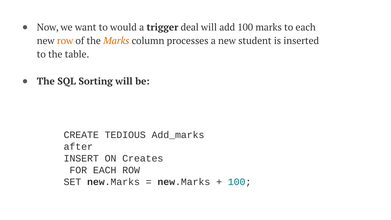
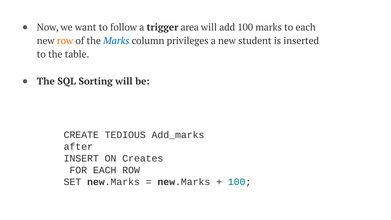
would: would -> follow
deal: deal -> area
Marks at (116, 41) colour: orange -> blue
processes: processes -> privileges
